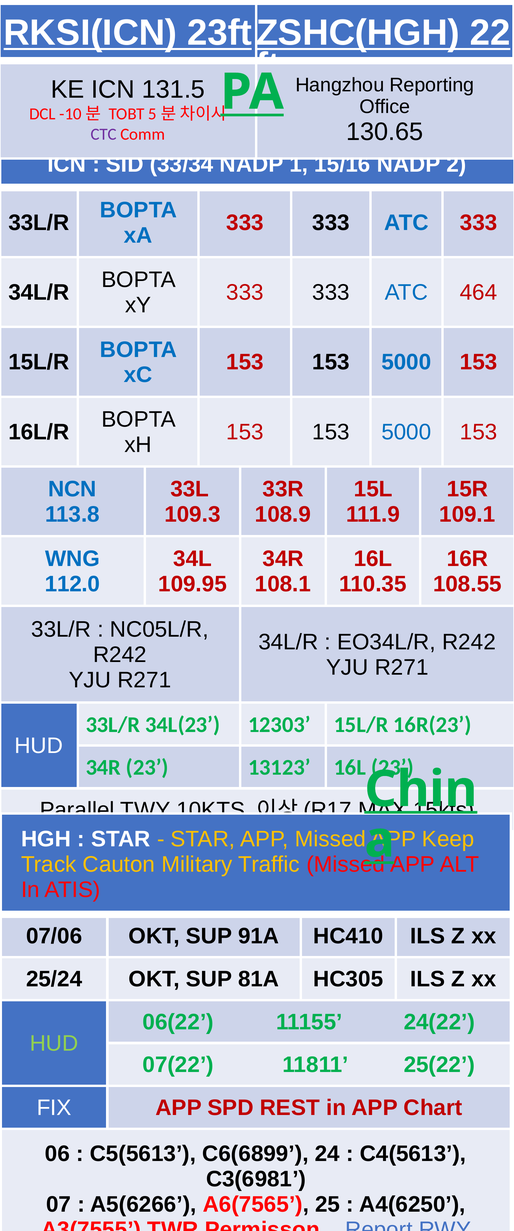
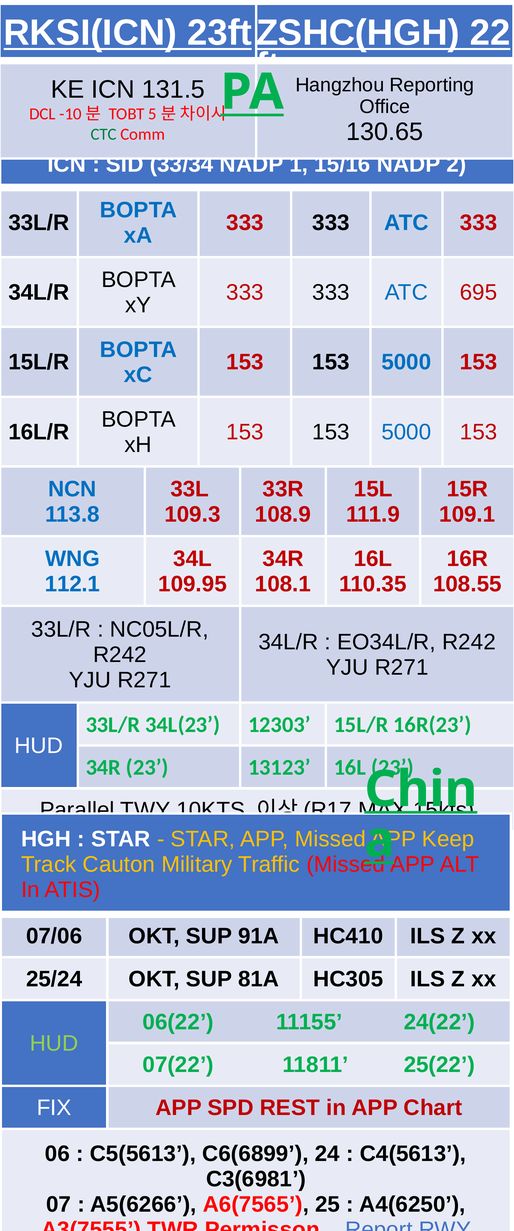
CTC colour: purple -> green
464: 464 -> 695
112.0: 112.0 -> 112.1
